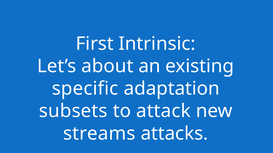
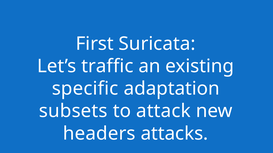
Intrinsic: Intrinsic -> Suricata
about: about -> traffic
streams: streams -> headers
